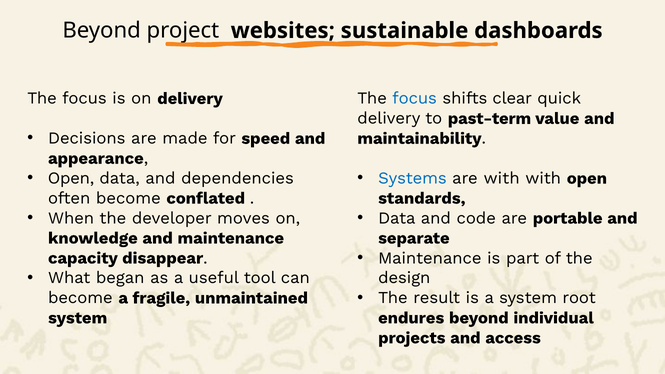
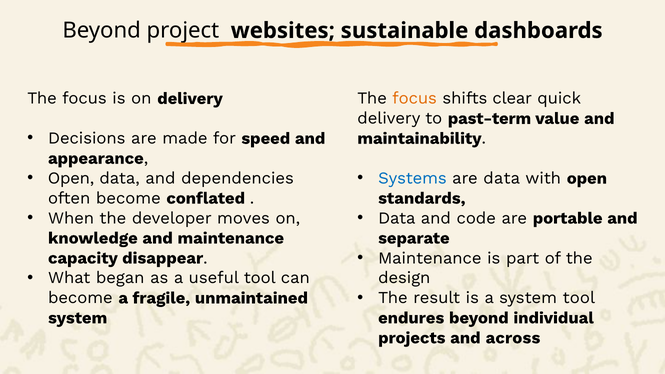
focus at (415, 98) colour: blue -> orange
are with: with -> data
system root: root -> tool
access: access -> across
